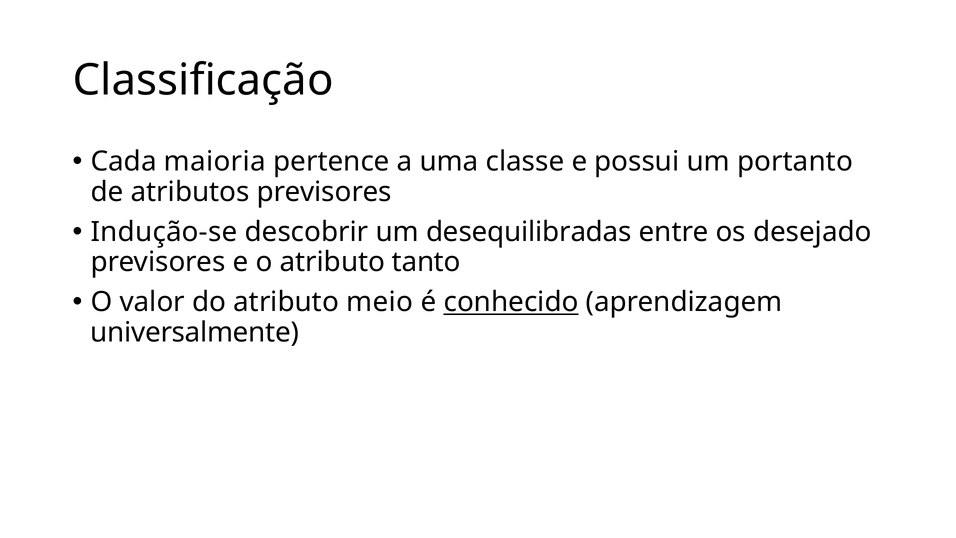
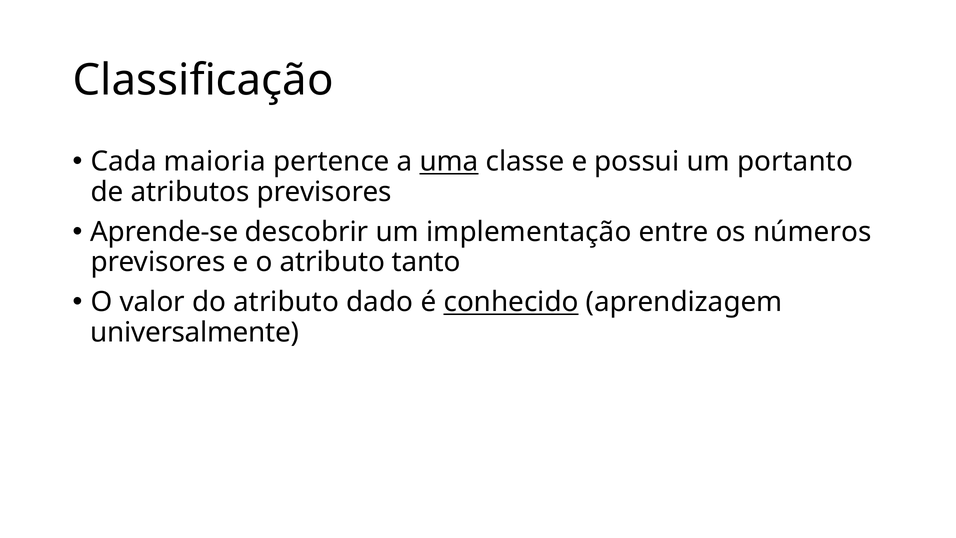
uma underline: none -> present
Indução-se: Indução-se -> Aprende-se
desequilibradas: desequilibradas -> implementação
desejado: desejado -> números
meio: meio -> dado
